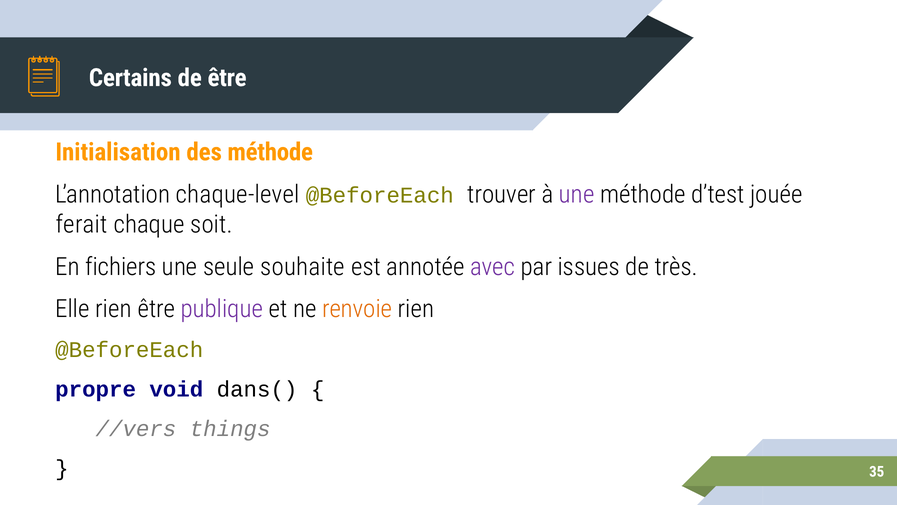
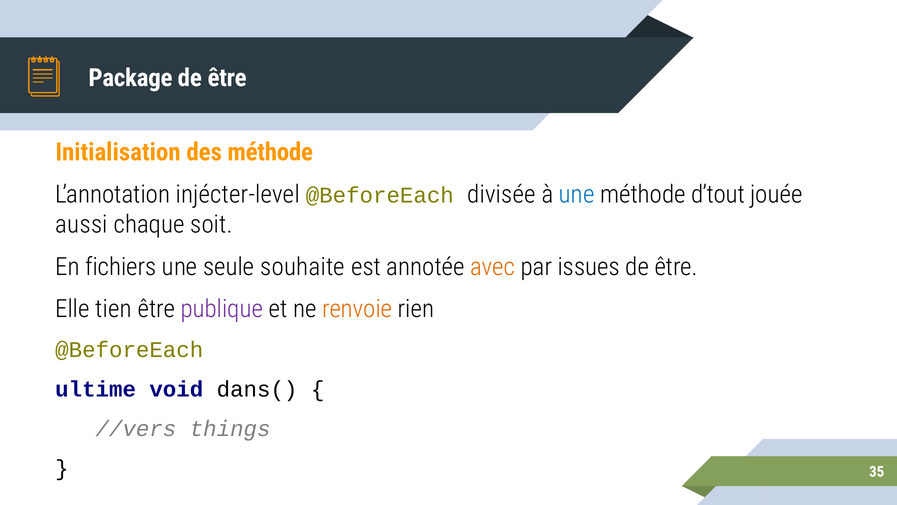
Certains: Certains -> Package
chaque-level: chaque-level -> injécter-level
trouver: trouver -> divisée
une at (577, 194) colour: purple -> blue
d’test: d’test -> d’tout
ferait: ferait -> aussi
avec colour: purple -> orange
très at (676, 267): très -> être
Elle rien: rien -> tien
propre: propre -> ultime
